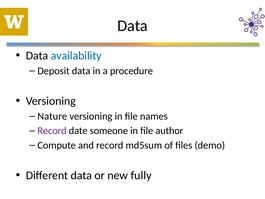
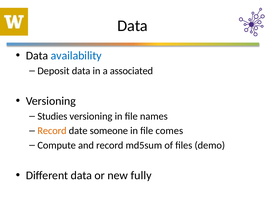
procedure: procedure -> associated
Nature: Nature -> Studies
Record at (52, 131) colour: purple -> orange
author: author -> comes
